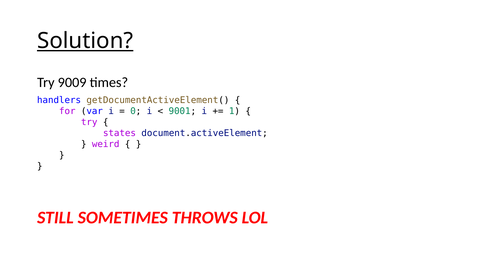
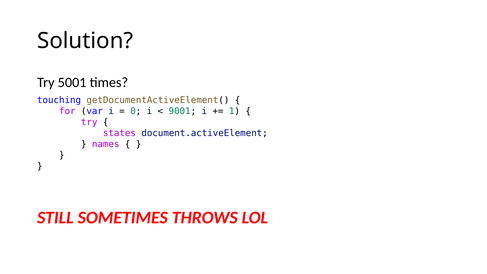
Solution underline: present -> none
9009: 9009 -> 5001
handlers: handlers -> touching
weird: weird -> names
